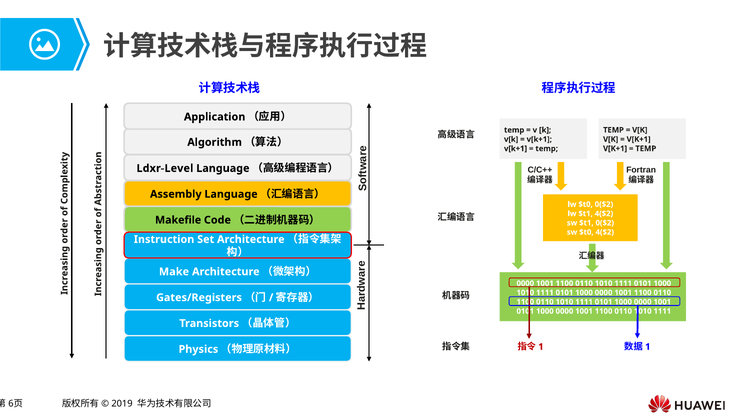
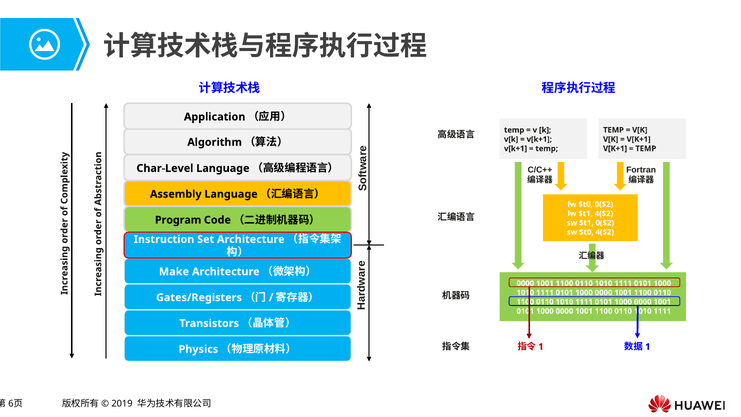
Ldxr-Level: Ldxr-Level -> Char-Level
Makefile: Makefile -> Program
